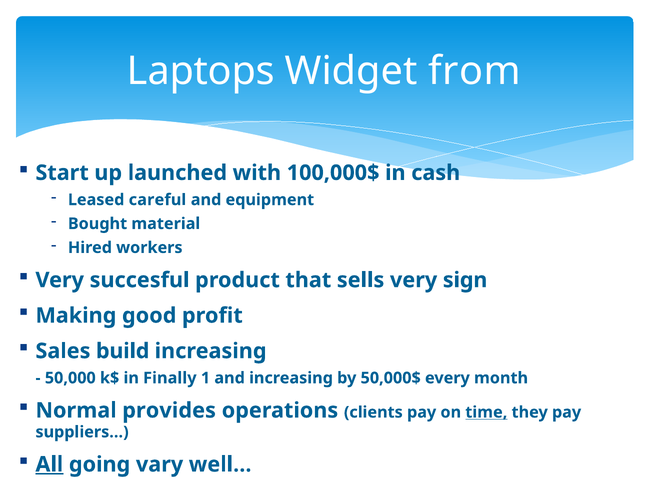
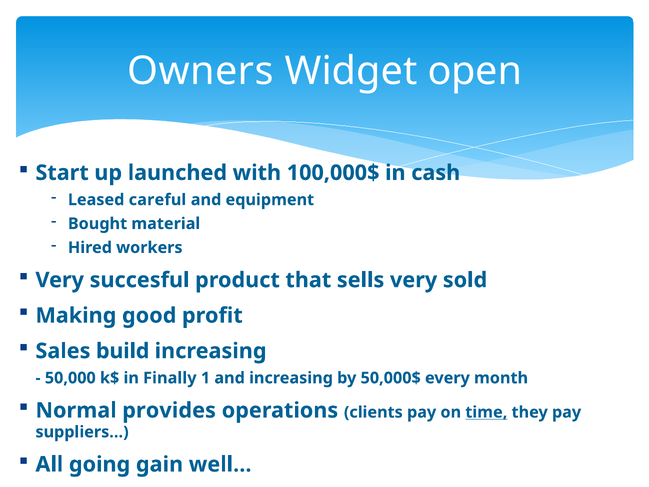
Laptops: Laptops -> Owners
from: from -> open
sign: sign -> sold
All underline: present -> none
vary: vary -> gain
